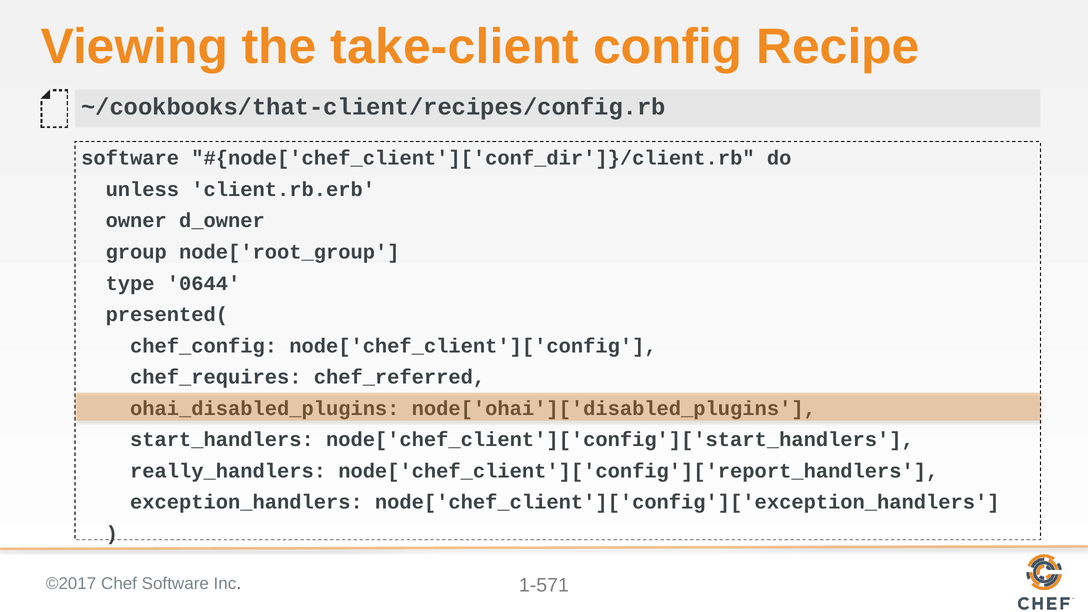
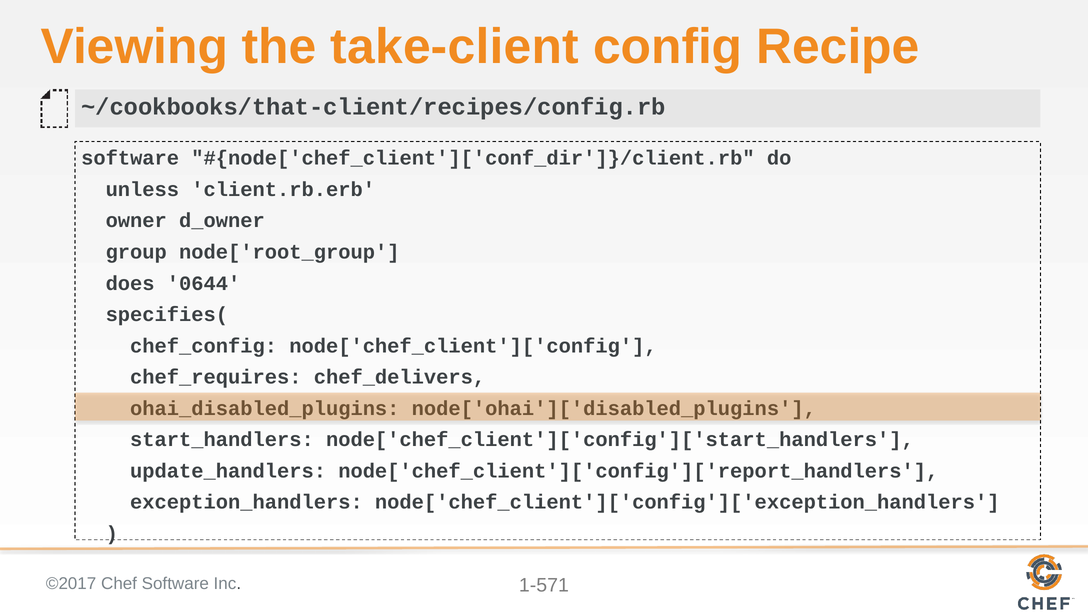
type: type -> does
presented(: presented( -> specifies(
chef_referred: chef_referred -> chef_delivers
really_handlers: really_handlers -> update_handlers
